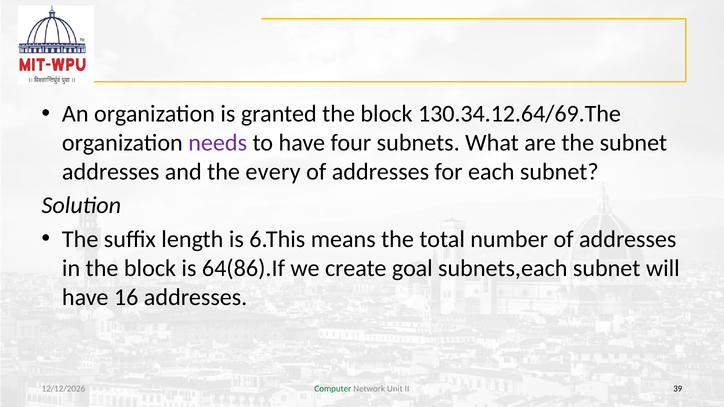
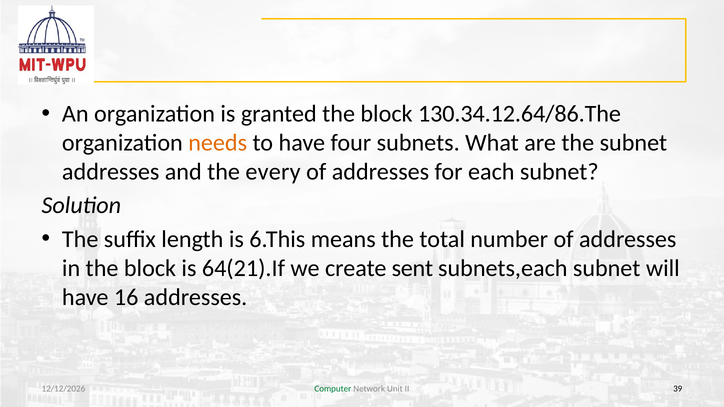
130.34.12.64/69.The: 130.34.12.64/69.The -> 130.34.12.64/86.The
needs colour: purple -> orange
64(86).If: 64(86).If -> 64(21).If
goal: goal -> sent
